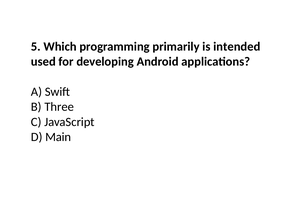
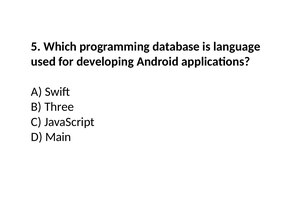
primarily: primarily -> database
intended: intended -> language
